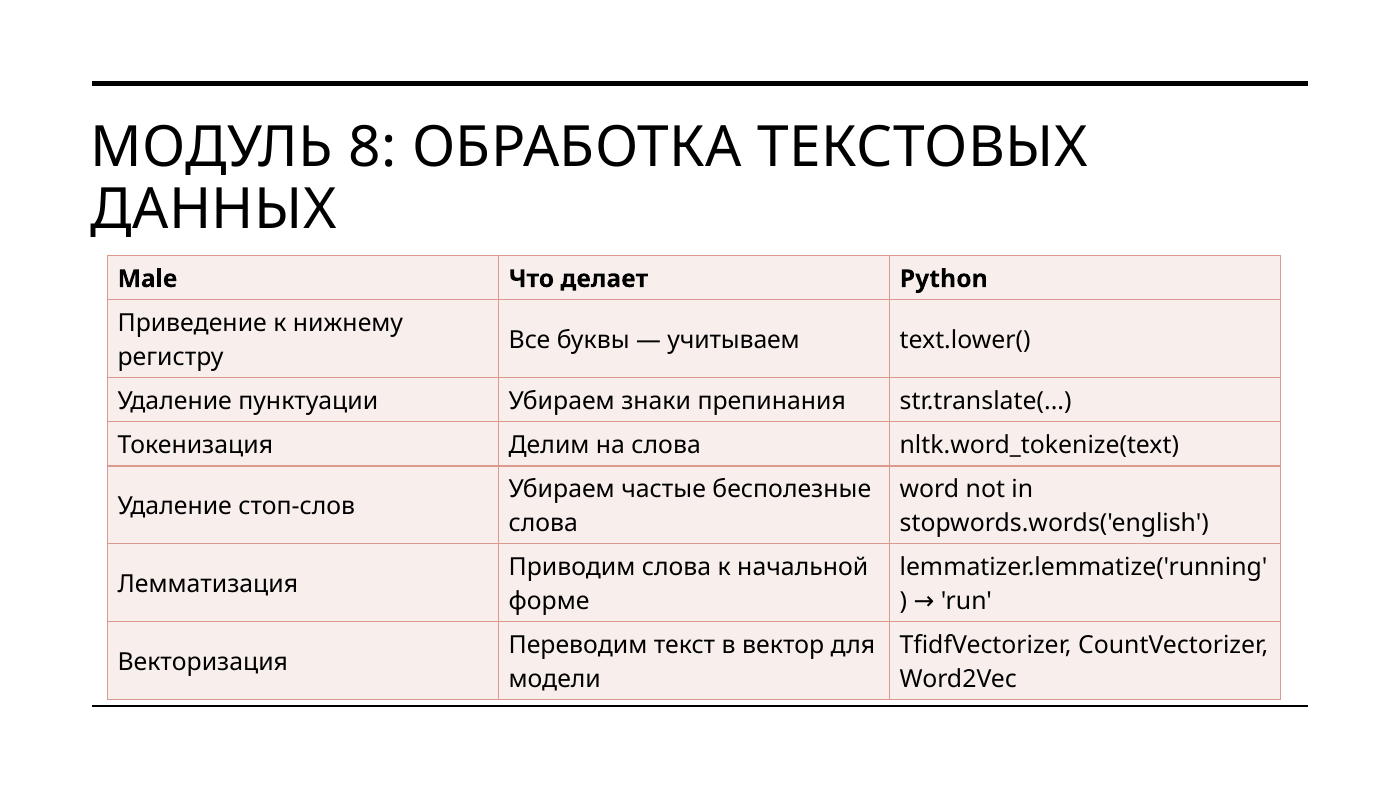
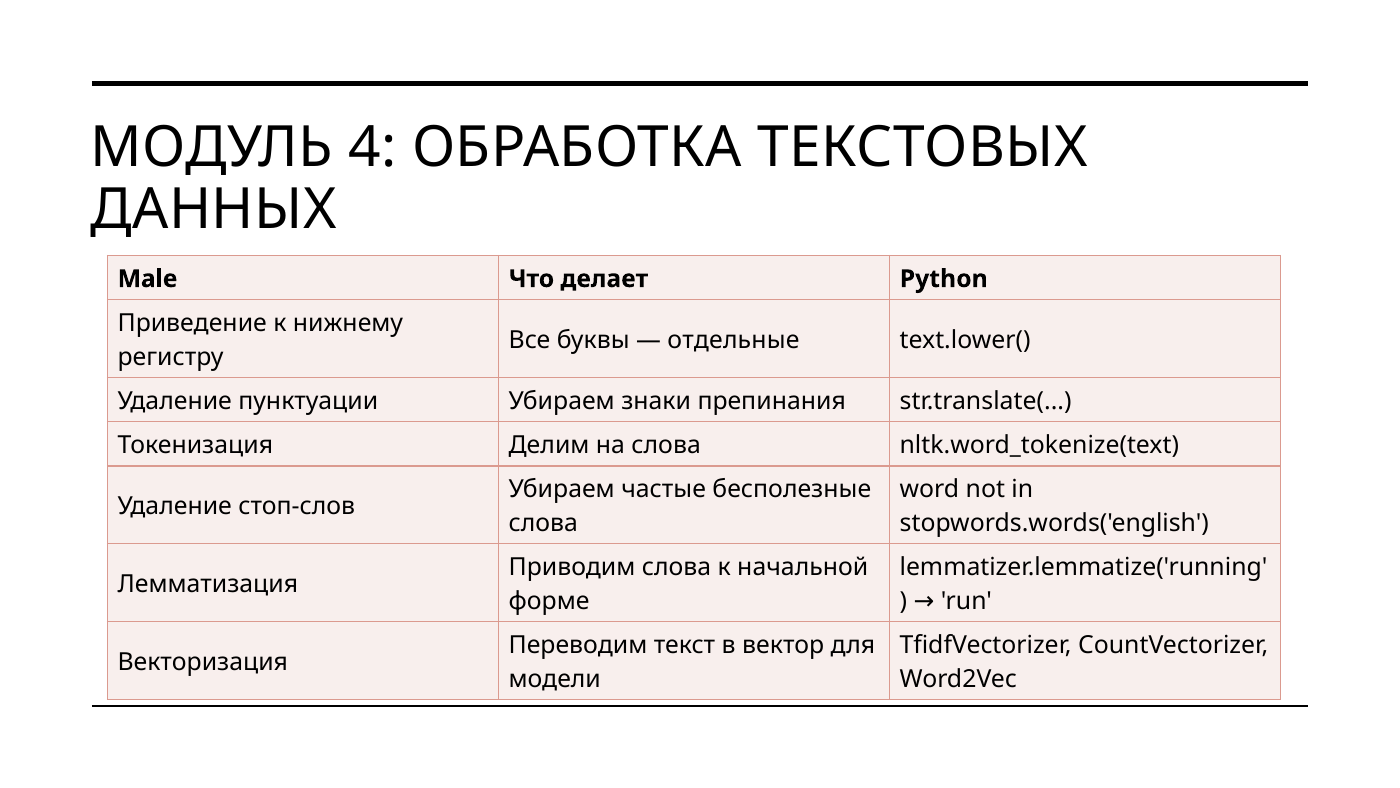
8: 8 -> 4
учитываем: учитываем -> отдельные
